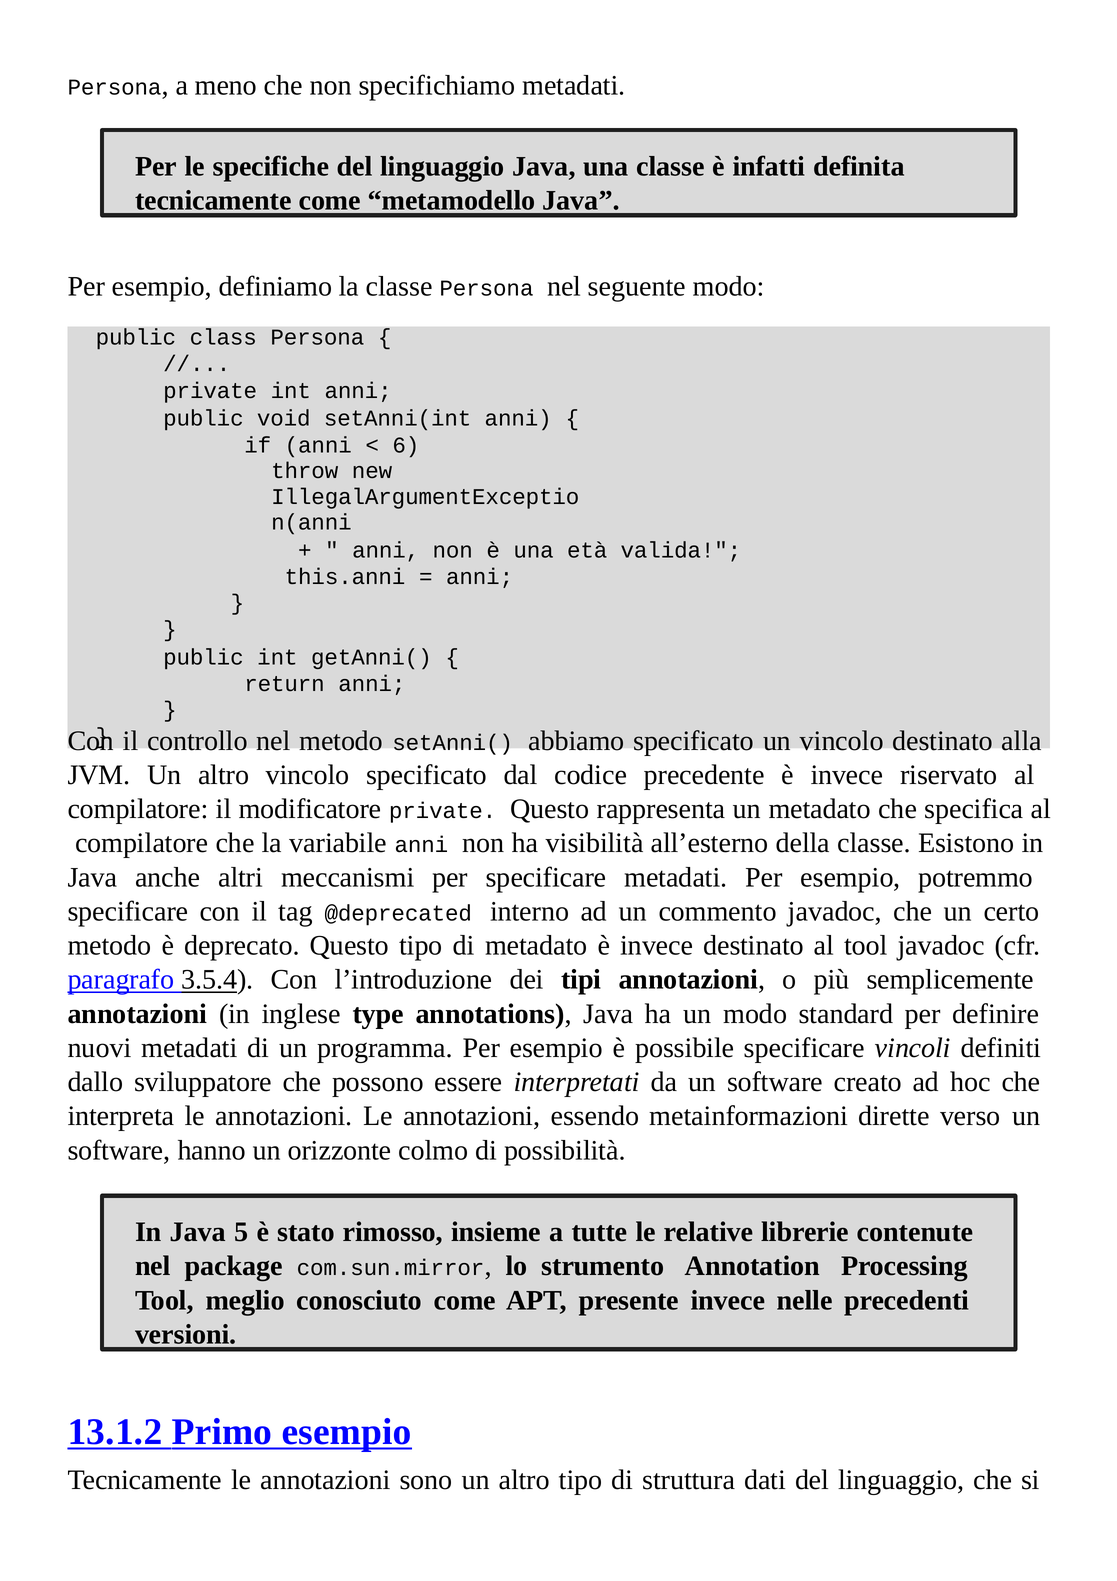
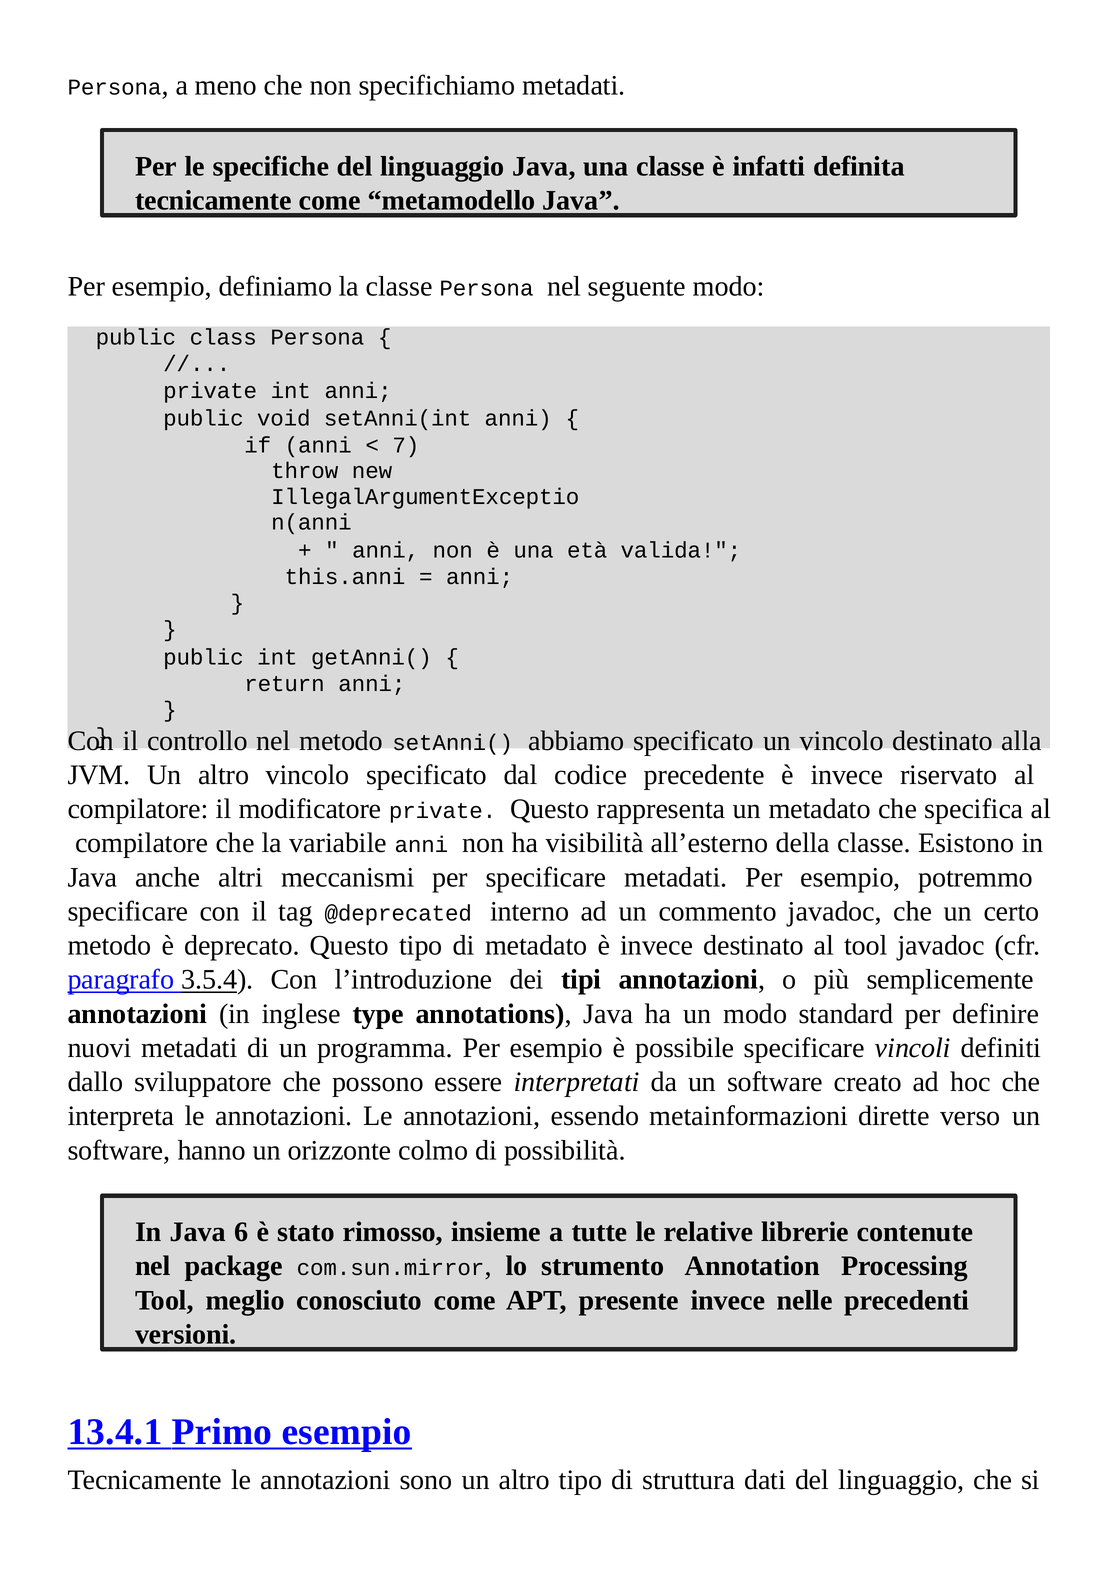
6: 6 -> 7
5: 5 -> 6
13.1.2: 13.1.2 -> 13.4.1
